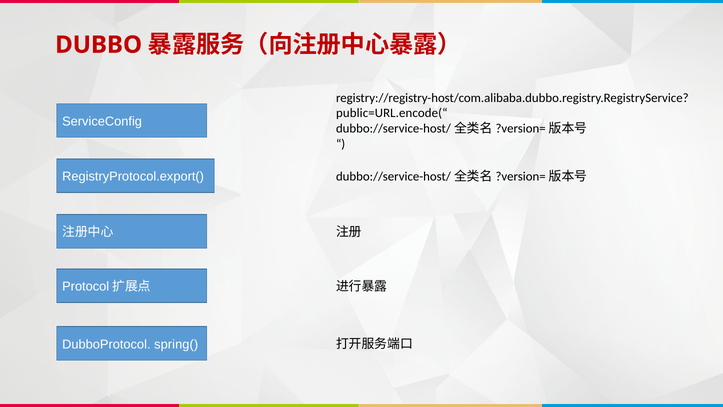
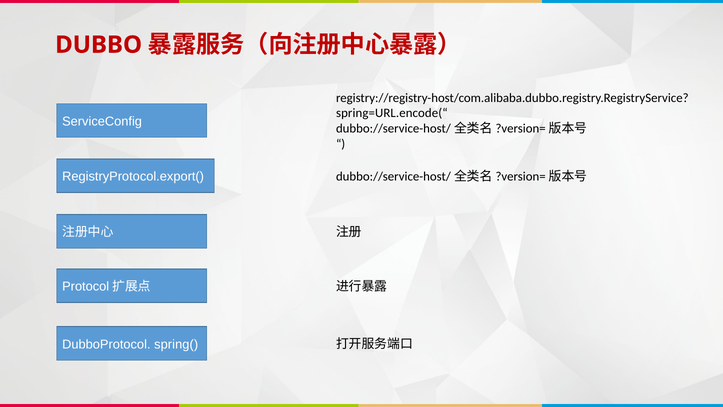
public=URL.encode(“: public=URL.encode(“ -> spring=URL.encode(“
